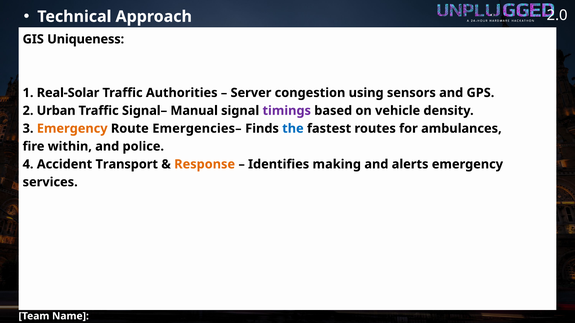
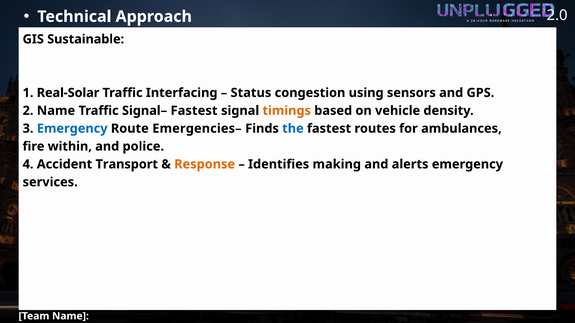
Uniqueness: Uniqueness -> Sustainable
Authorities: Authorities -> Interfacing
Server: Server -> Status
2 Urban: Urban -> Name
Signal– Manual: Manual -> Fastest
timings colour: purple -> orange
Emergency at (72, 129) colour: orange -> blue
